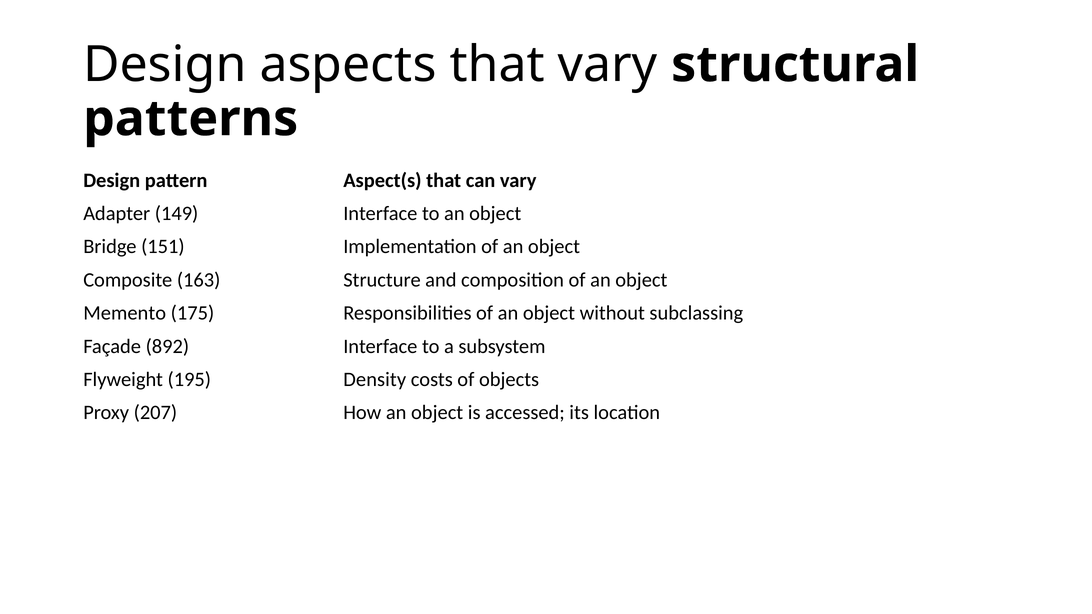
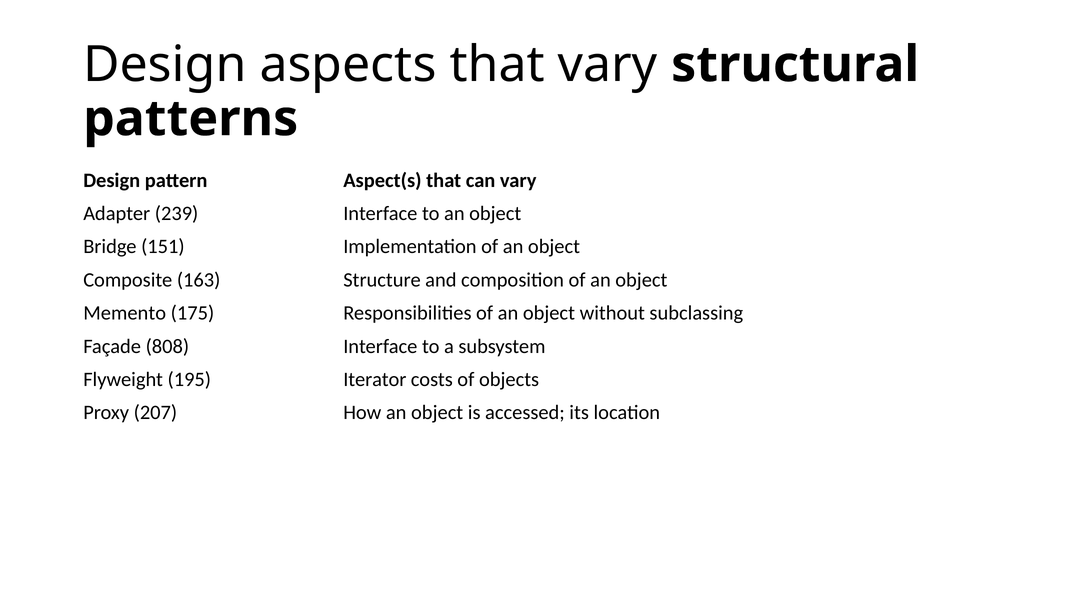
149: 149 -> 239
892: 892 -> 808
Density: Density -> Iterator
